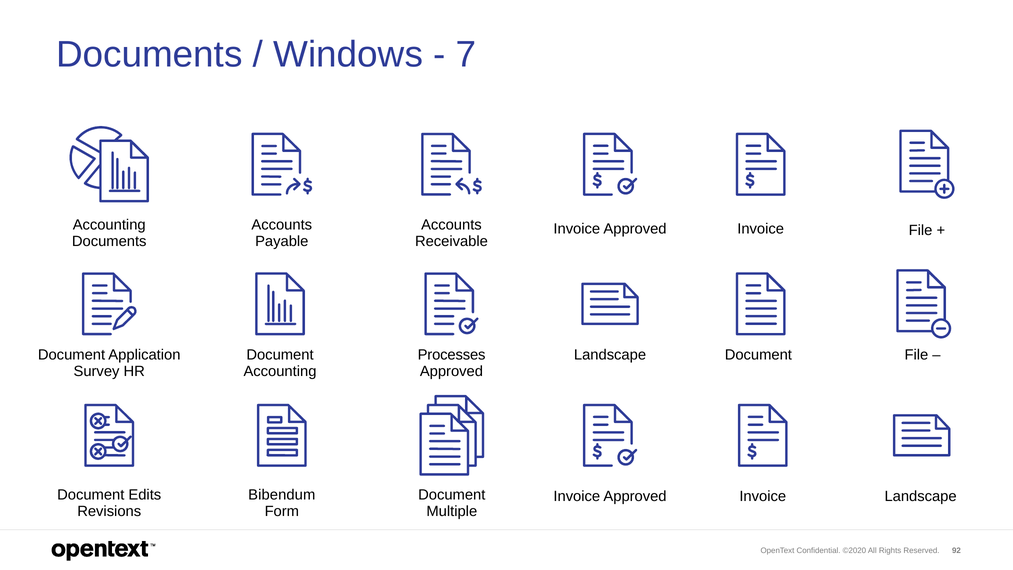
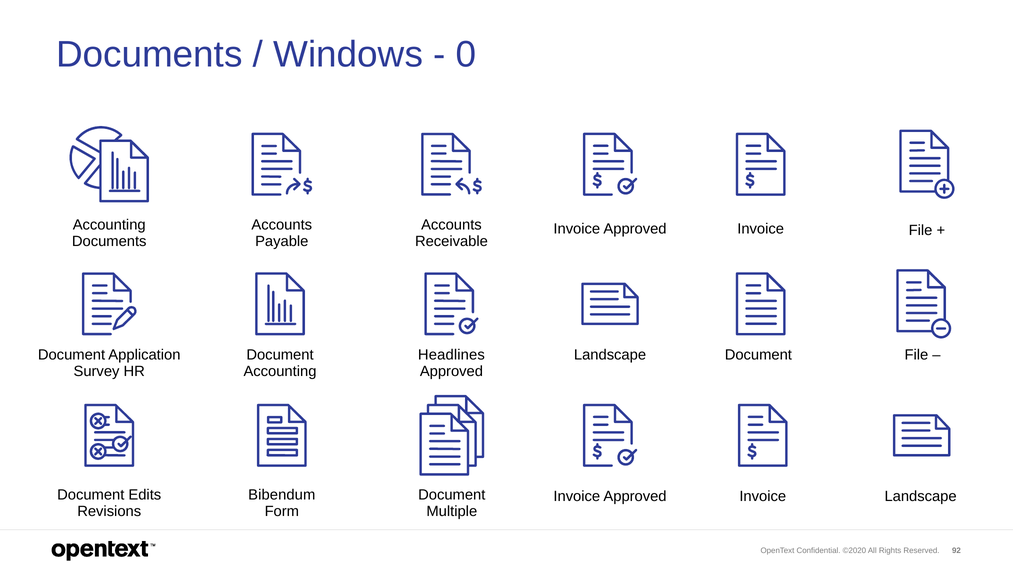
7: 7 -> 0
Processes: Processes -> Headlines
